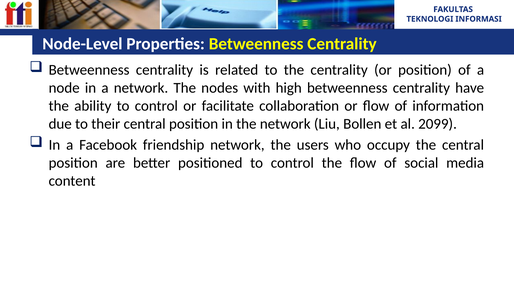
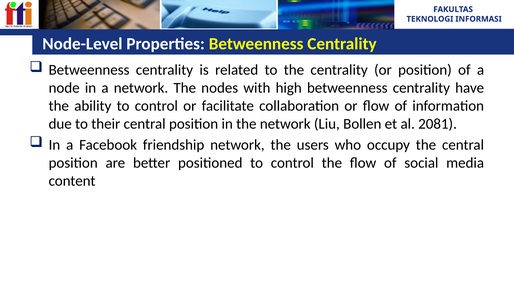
2099: 2099 -> 2081
